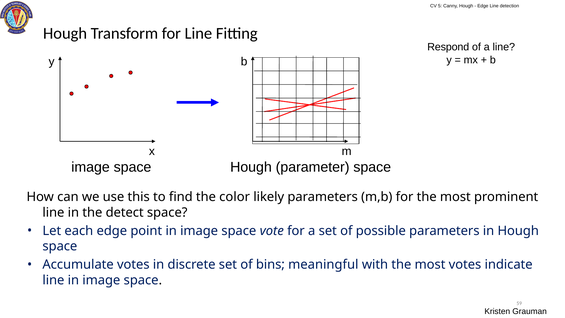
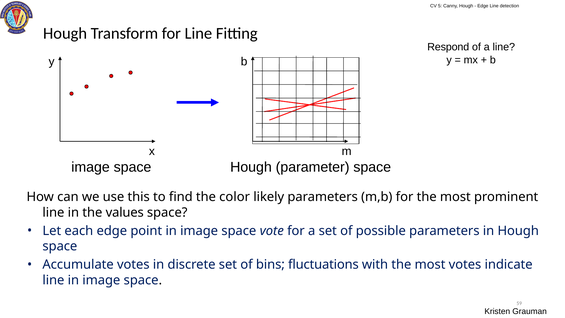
detect: detect -> values
meaningful: meaningful -> fluctuations
